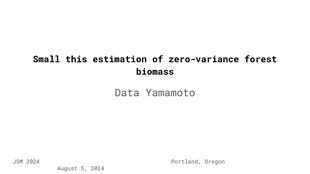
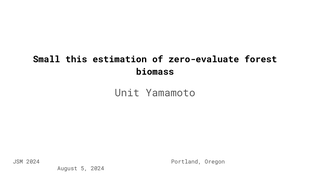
zero-variance: zero-variance -> zero-evaluate
Data: Data -> Unit
